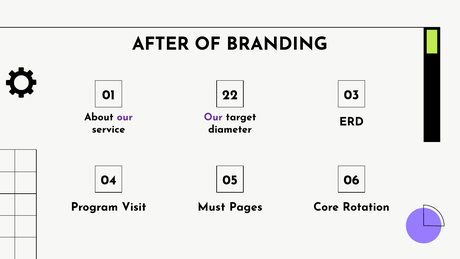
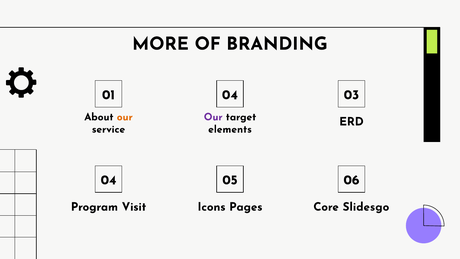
AFTER: AFTER -> MORE
01 22: 22 -> 04
our at (125, 117) colour: purple -> orange
diameter: diameter -> elements
Must: Must -> Icons
Rotation: Rotation -> Slidesgo
